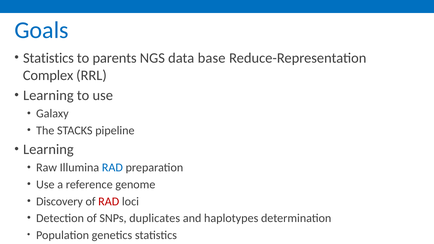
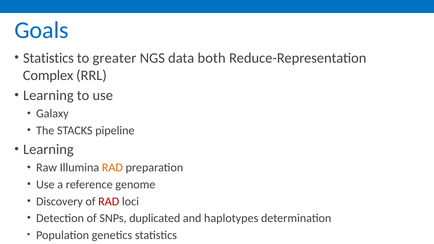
parents: parents -> greater
base: base -> both
RAD at (112, 168) colour: blue -> orange
duplicates: duplicates -> duplicated
